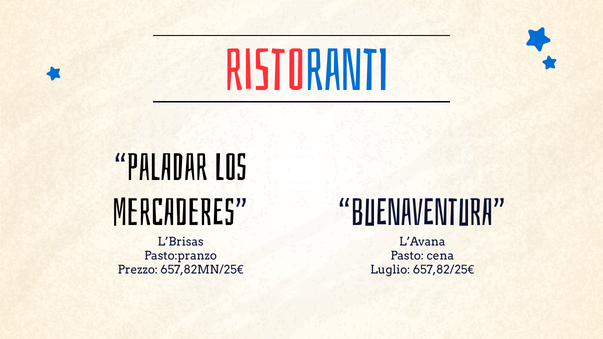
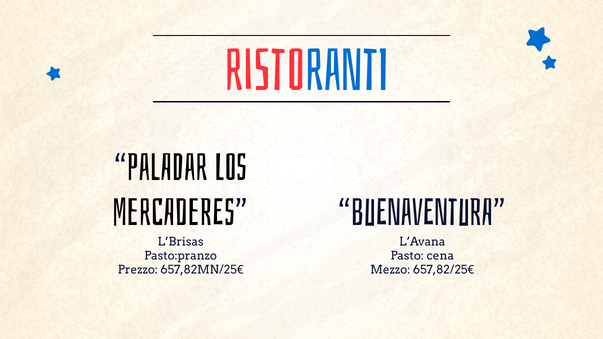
Luglio: Luglio -> Mezzo
